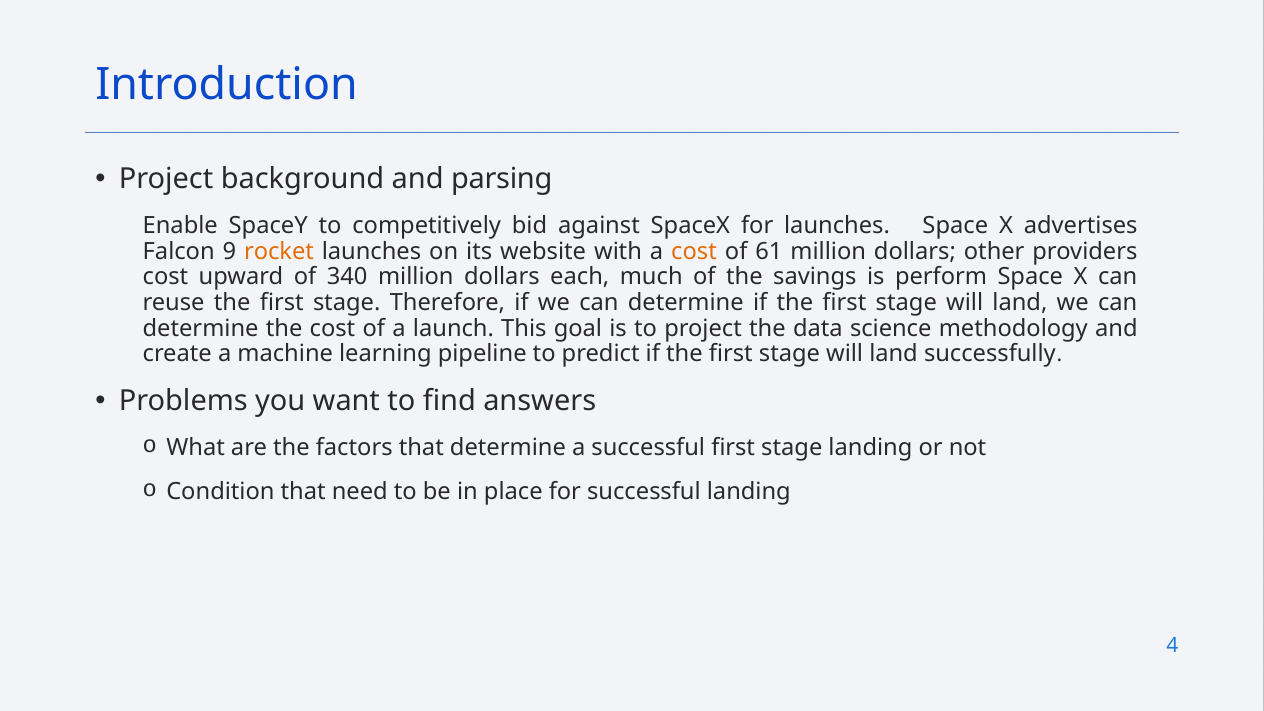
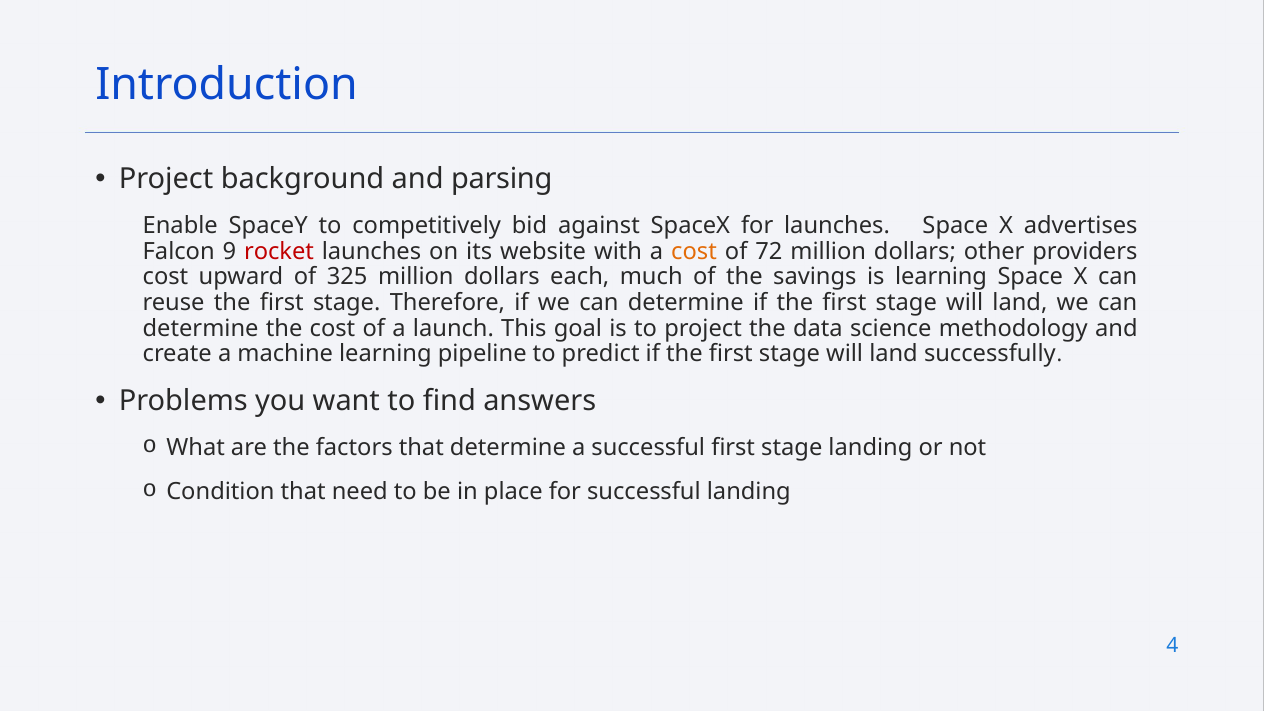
rocket colour: orange -> red
61: 61 -> 72
340: 340 -> 325
is perform: perform -> learning
